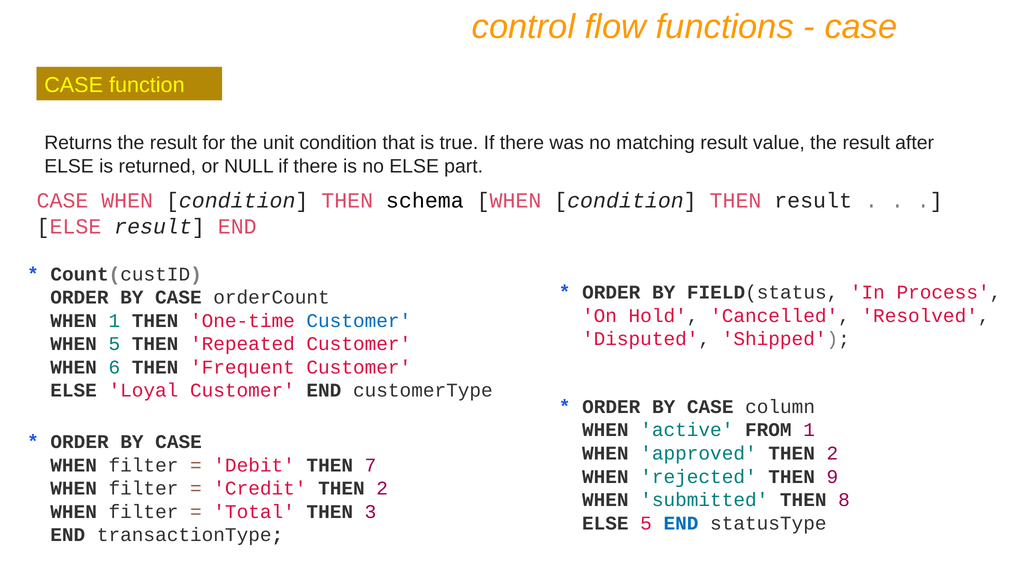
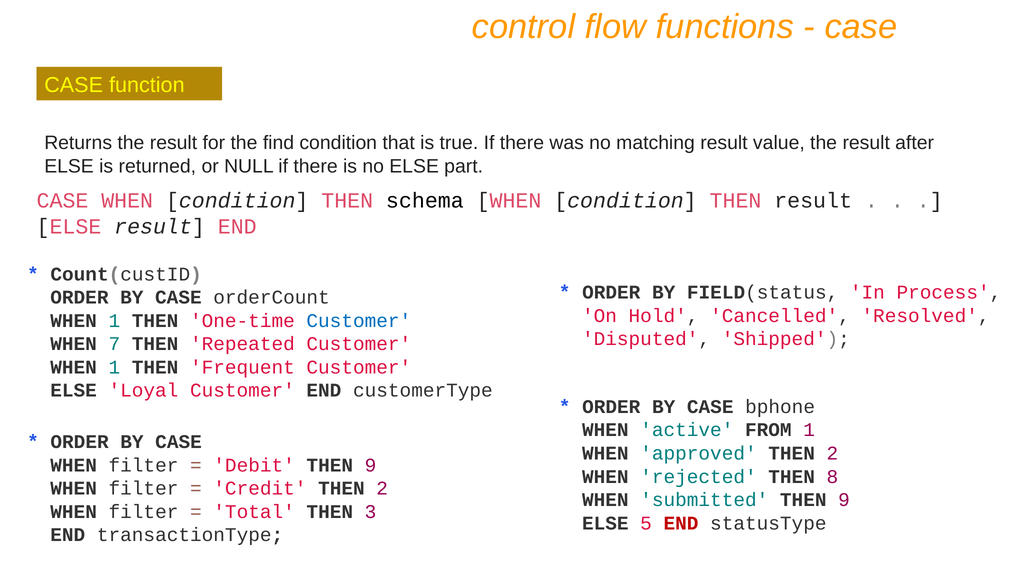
unit: unit -> find
WHEN 5: 5 -> 7
6 at (114, 367): 6 -> 1
column: column -> bphone
Debit THEN 7: 7 -> 9
9: 9 -> 8
submitted THEN 8: 8 -> 9
END at (681, 523) colour: blue -> red
